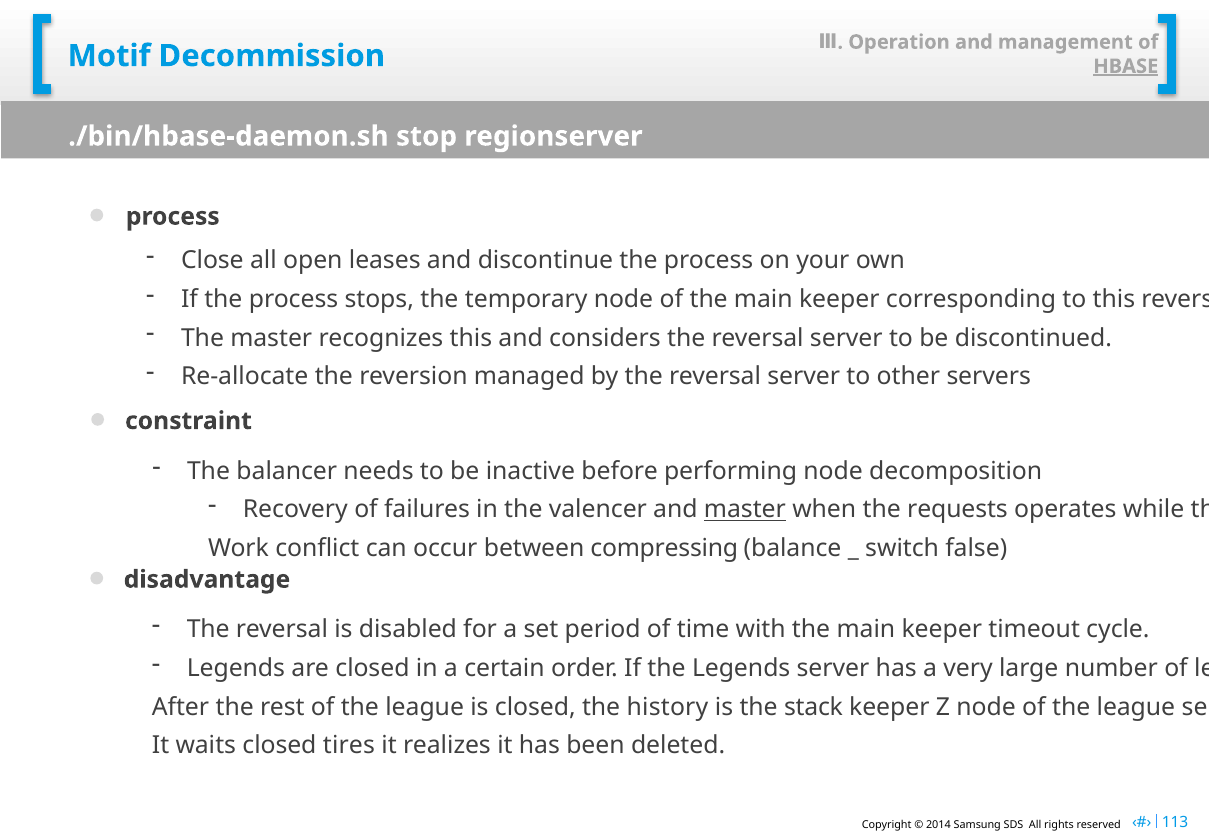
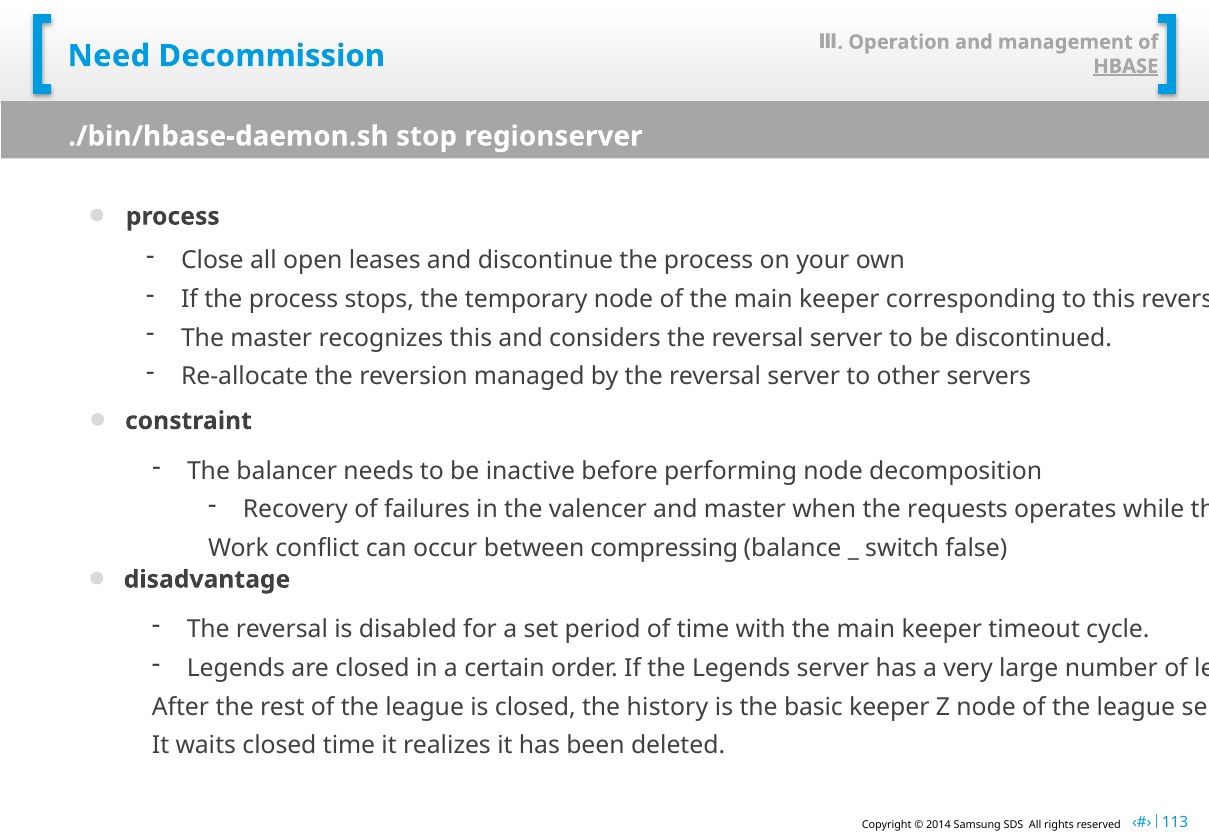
Motif: Motif -> Need
master at (745, 510) underline: present -> none
stack: stack -> basic
closed tires: tires -> time
